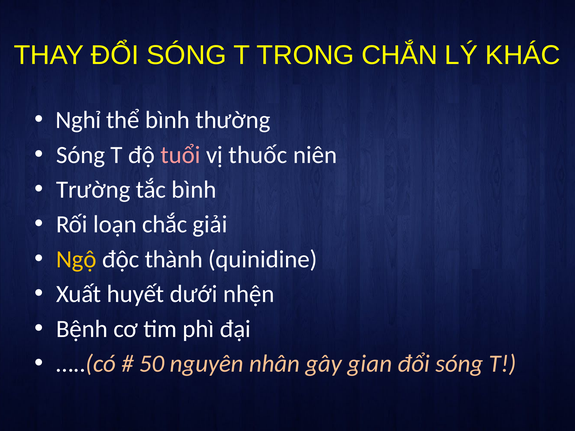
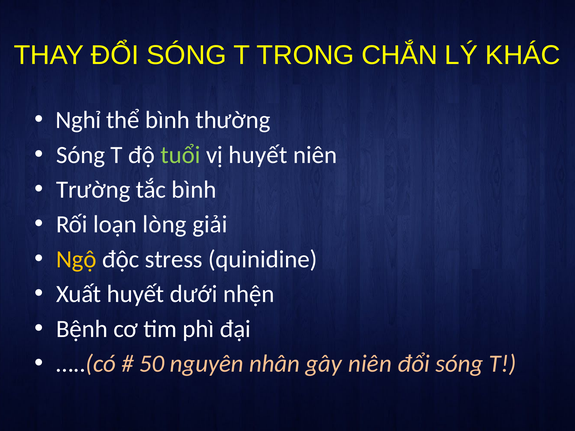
tuổi colour: pink -> light green
vị thuốc: thuốc -> huyết
chắc: chắc -> lòng
thành: thành -> stress
gây gian: gian -> niên
